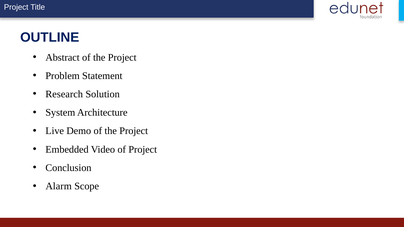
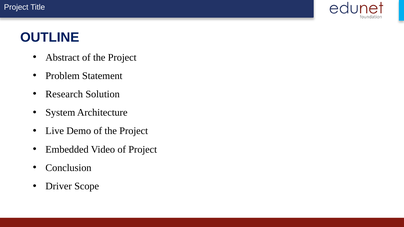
Alarm: Alarm -> Driver
